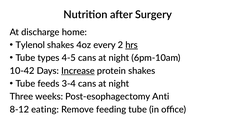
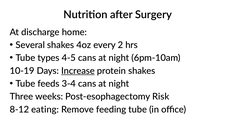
Tylenol: Tylenol -> Several
hrs underline: present -> none
10-42: 10-42 -> 10-19
Anti: Anti -> Risk
